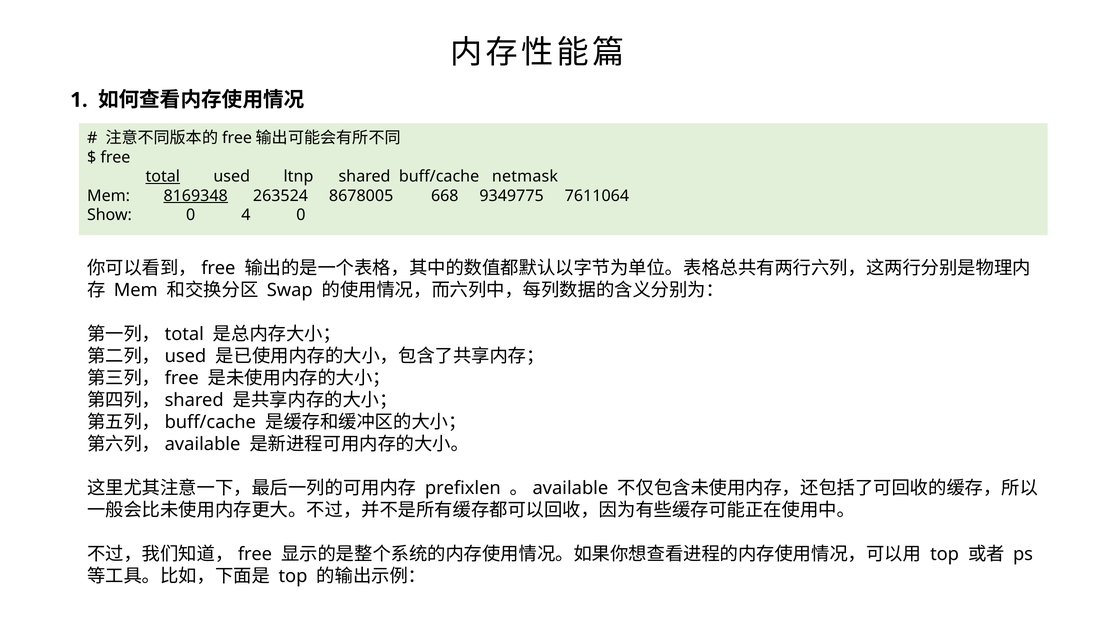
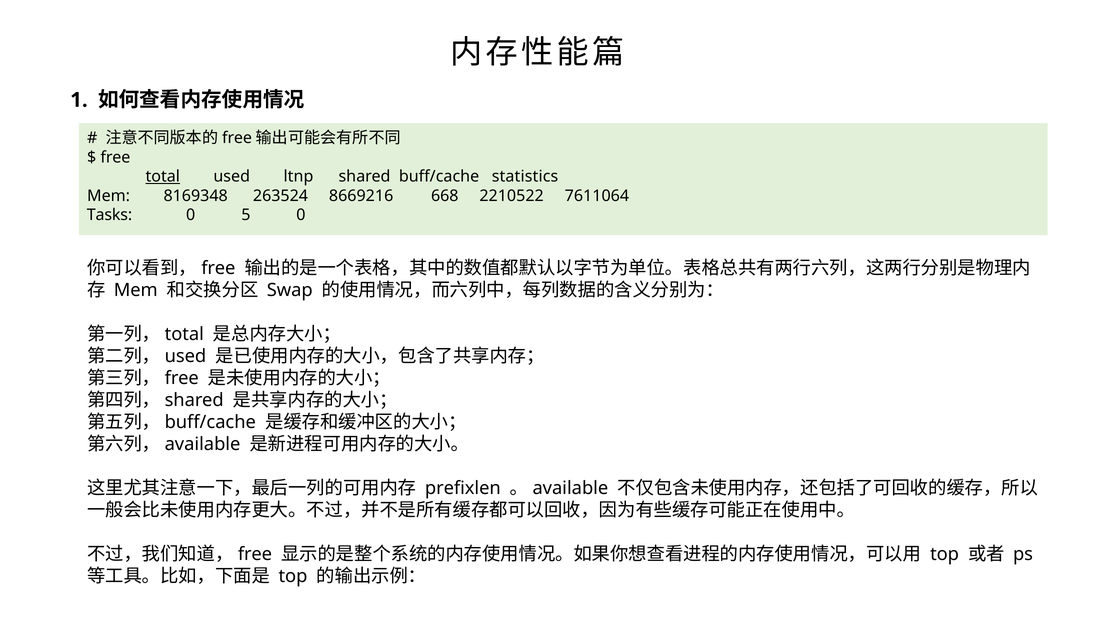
netmask: netmask -> statistics
8169348 underline: present -> none
8678005: 8678005 -> 8669216
9349775: 9349775 -> 2210522
Show: Show -> Tasks
4: 4 -> 5
